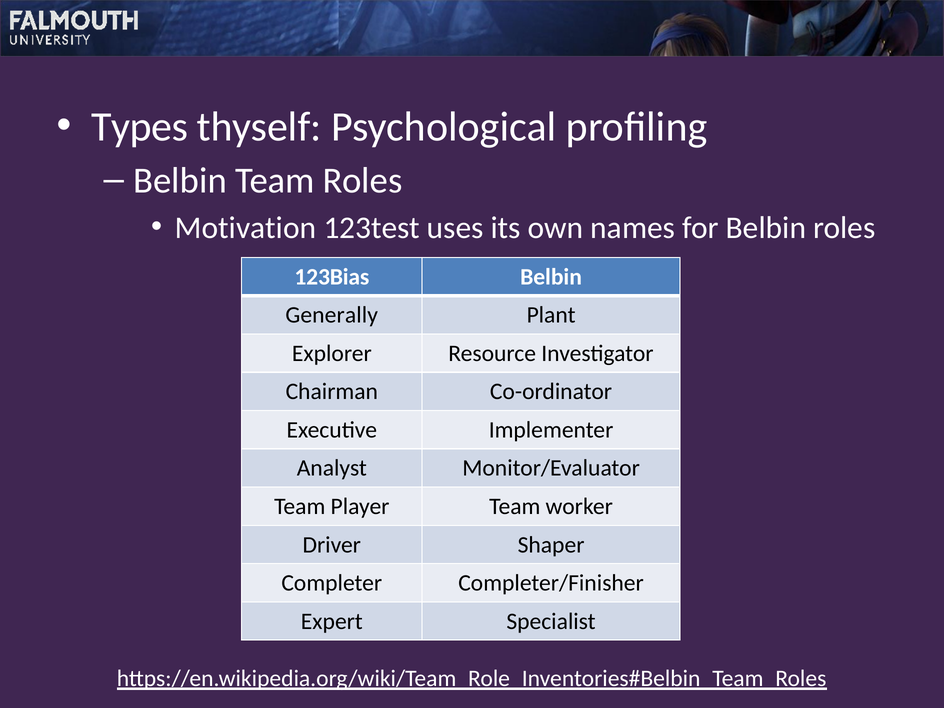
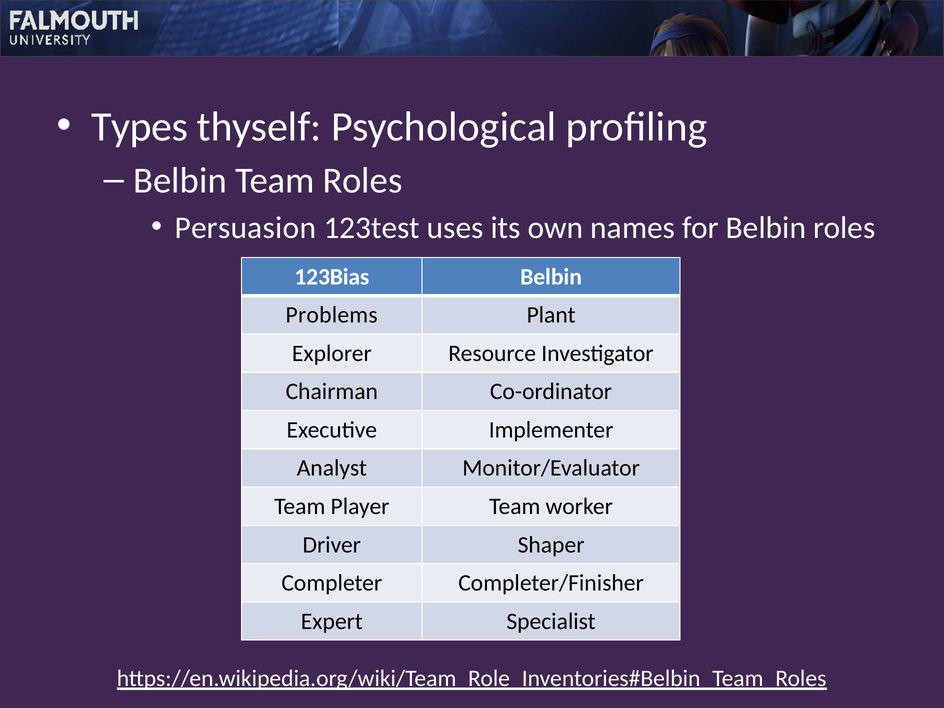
Motivation: Motivation -> Persuasion
Generally: Generally -> Problems
